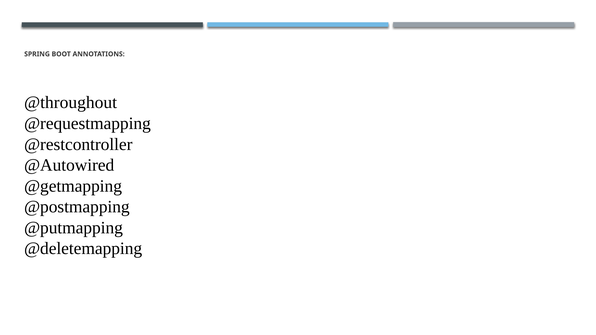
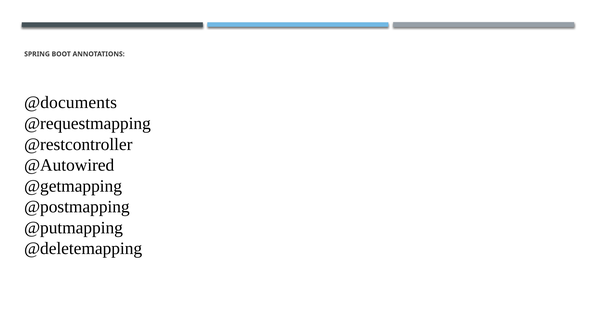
@throughout: @throughout -> @documents
